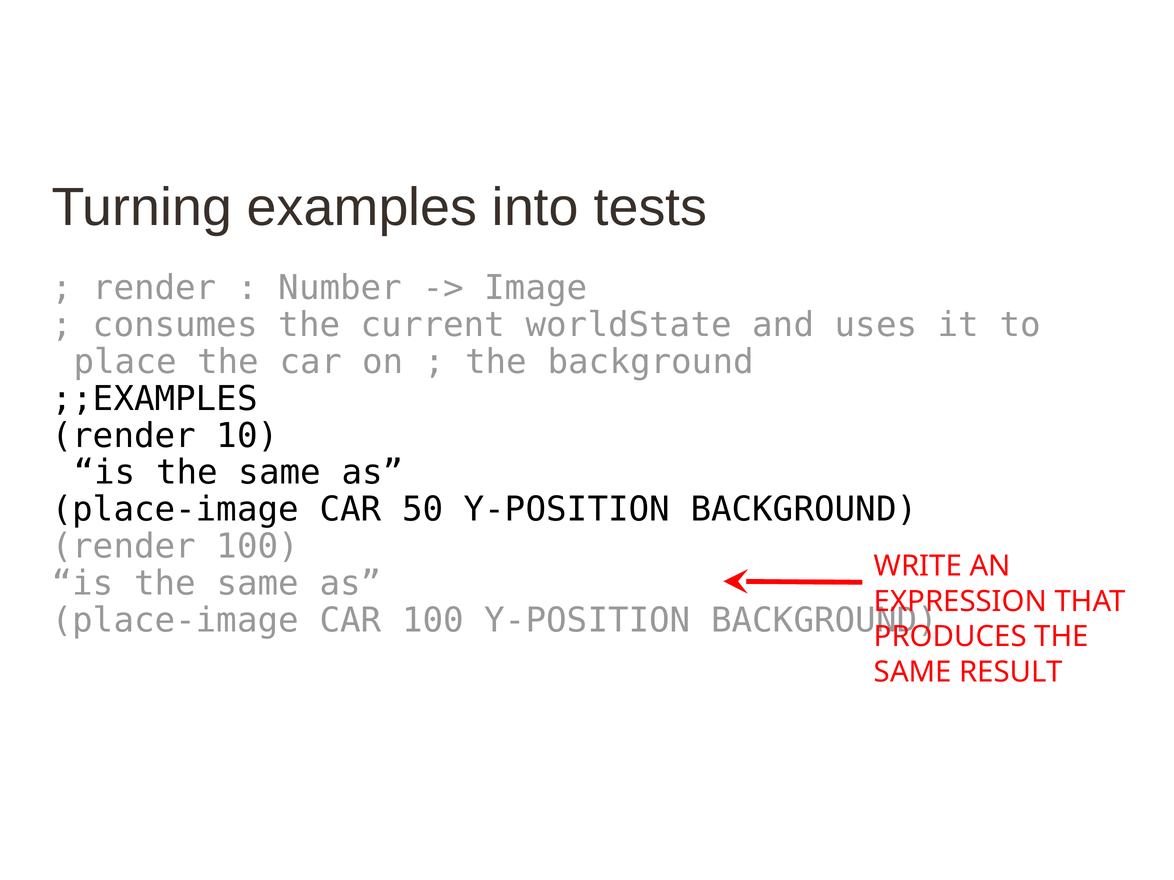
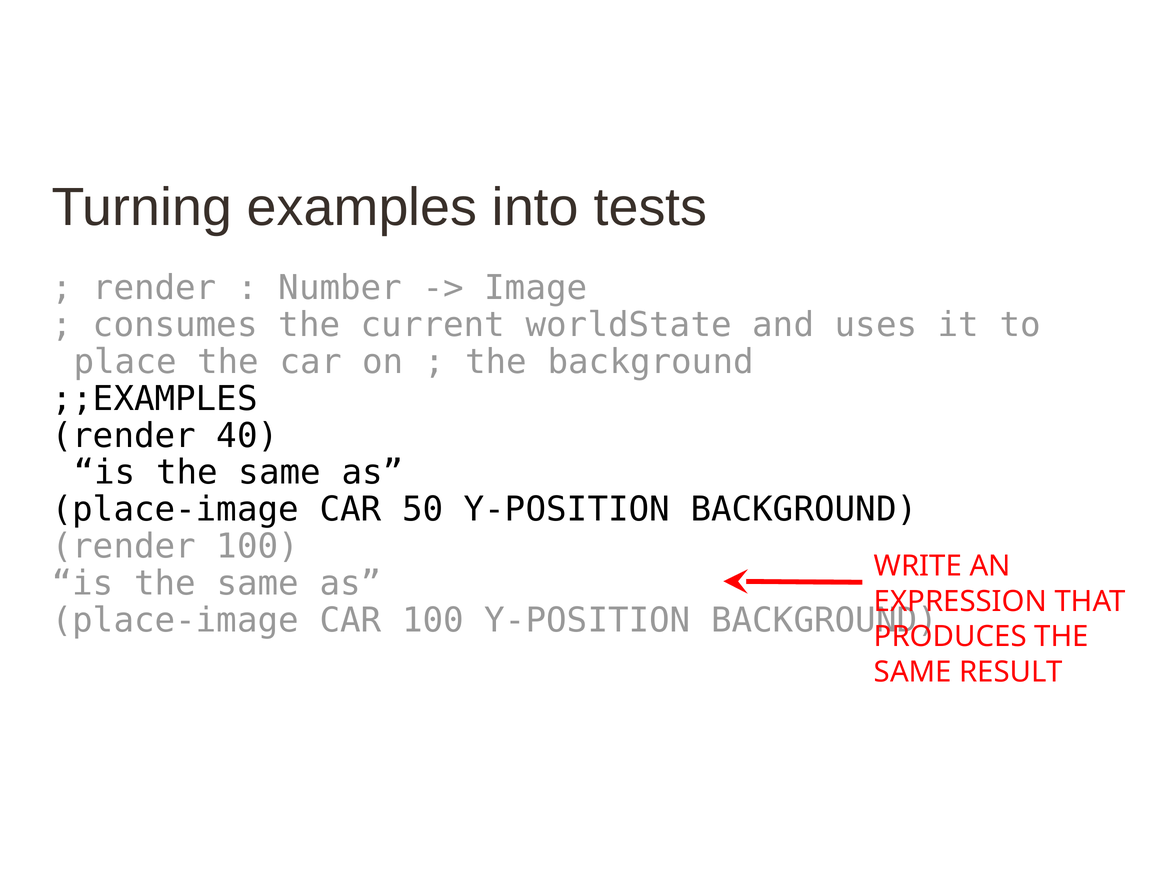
10: 10 -> 40
